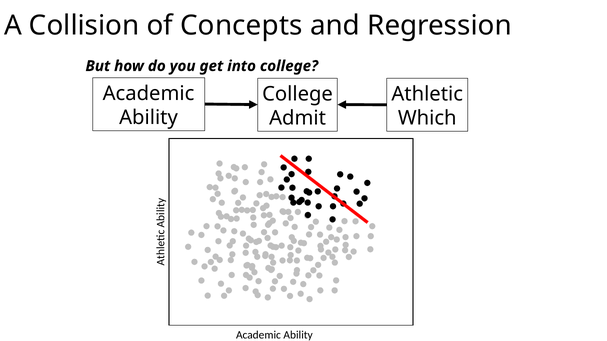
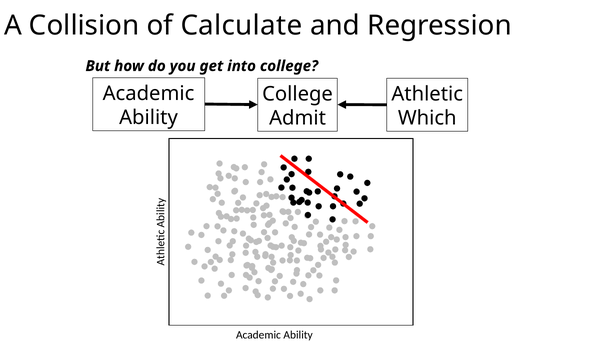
Concepts: Concepts -> Calculate
